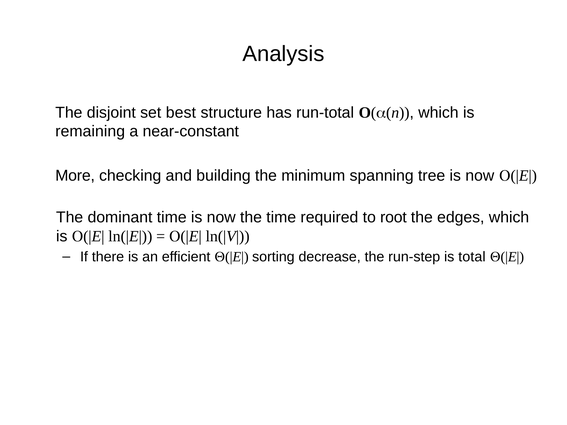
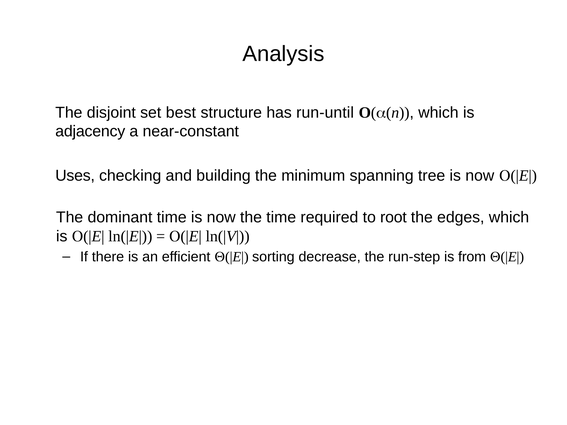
run-total: run-total -> run-until
remaining: remaining -> adjacency
More: More -> Uses
total: total -> from
